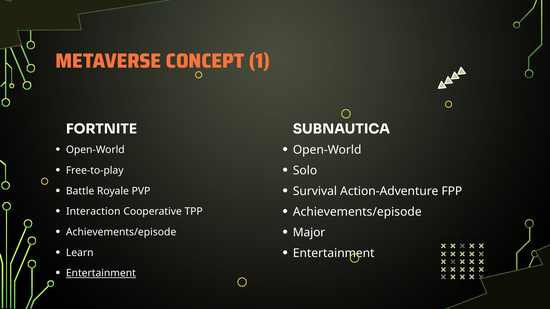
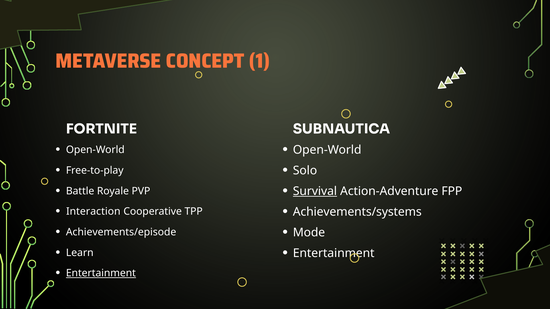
Survival underline: none -> present
Achievements/episode at (357, 212): Achievements/episode -> Achievements/systems
Major: Major -> Mode
